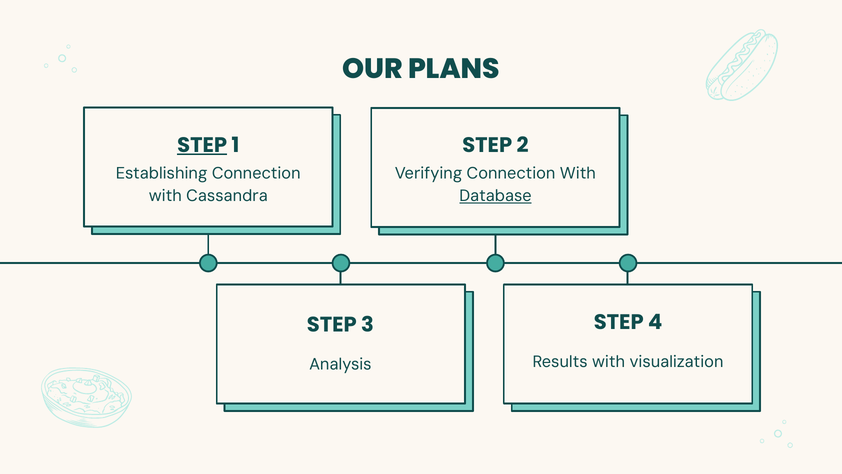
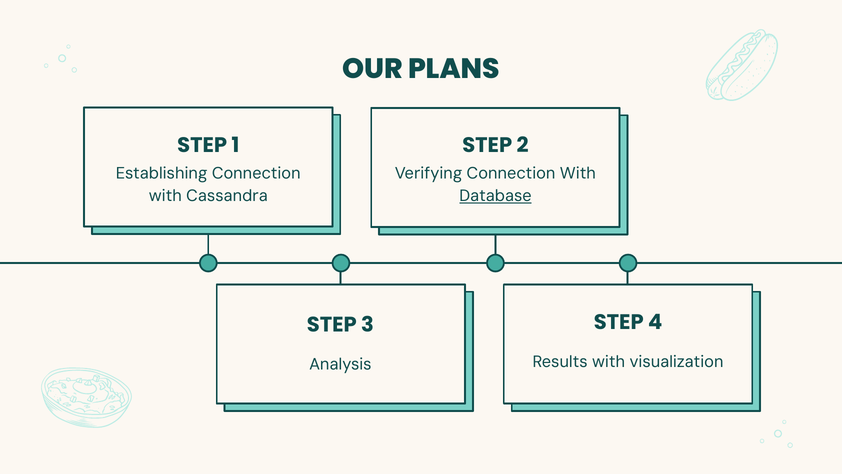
STEP at (202, 145) underline: present -> none
